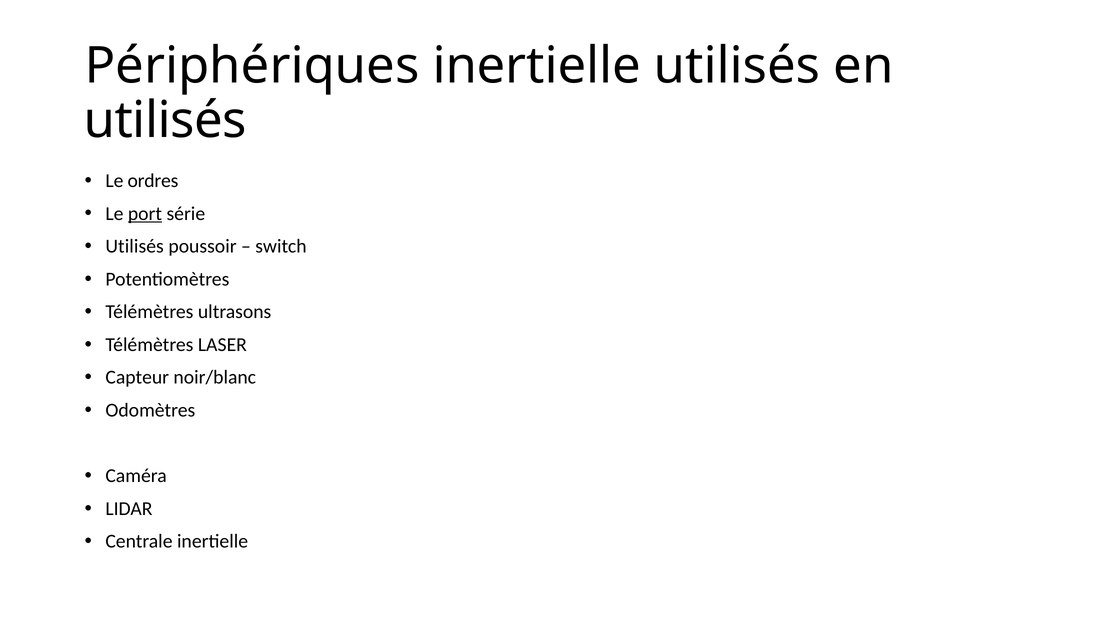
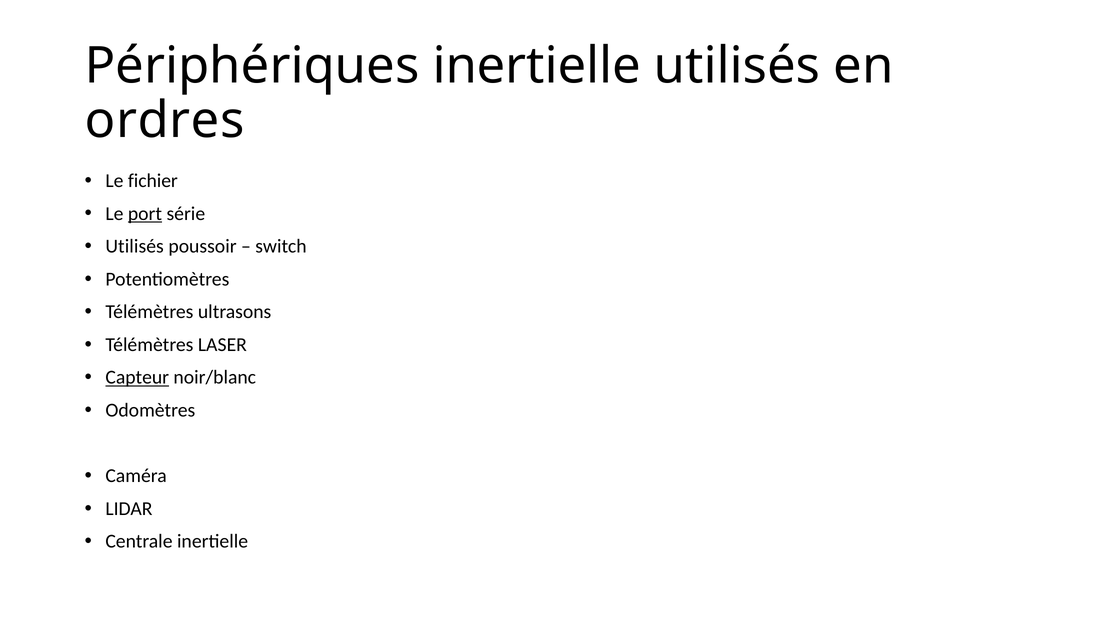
utilisés at (165, 121): utilisés -> ordres
ordres: ordres -> fichier
Capteur underline: none -> present
